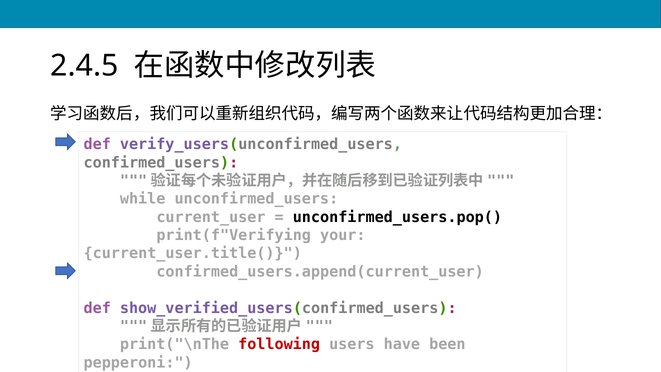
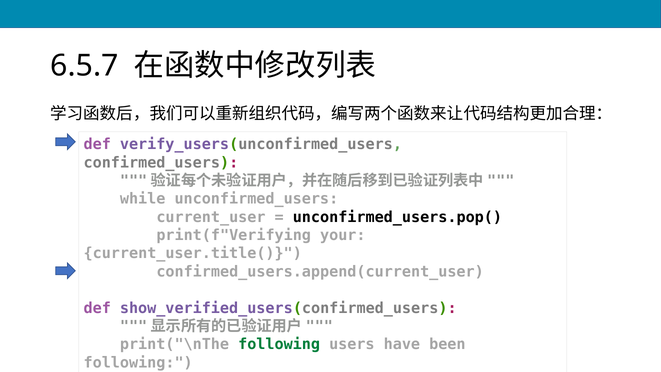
2.4.5: 2.4.5 -> 6.5.7
following at (279, 344) colour: red -> green
pepperoni at (138, 362): pepperoni -> following
